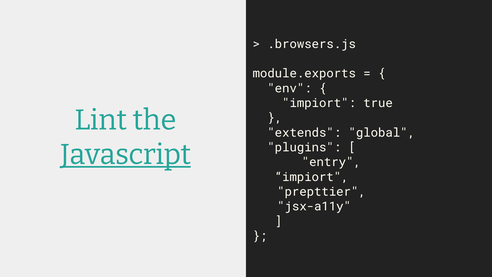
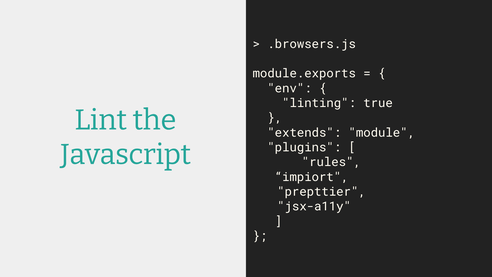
impiort at (319, 103): impiort -> linting
global: global -> module
Javascript underline: present -> none
entry: entry -> rules
